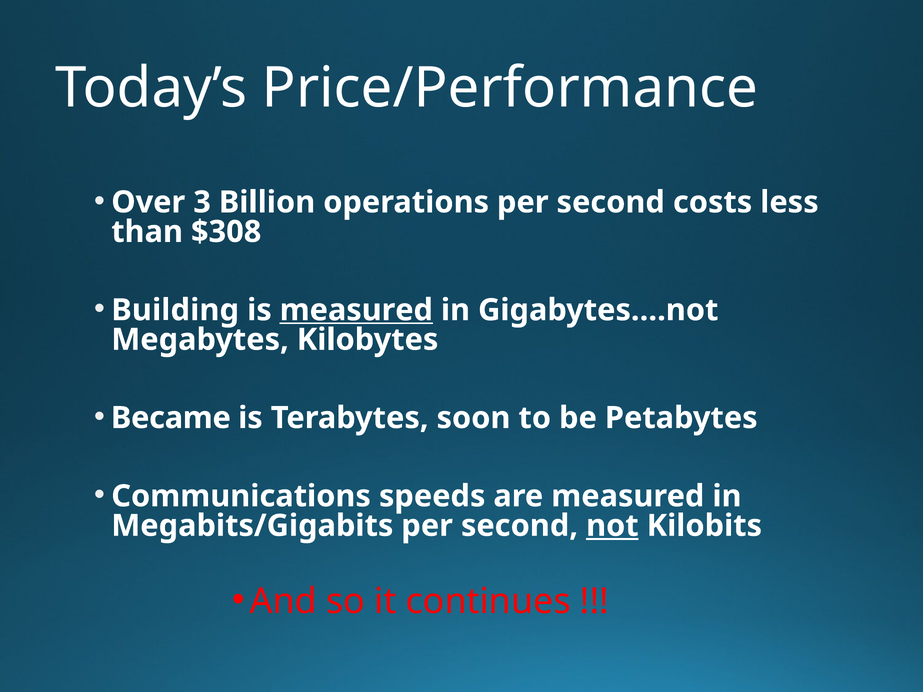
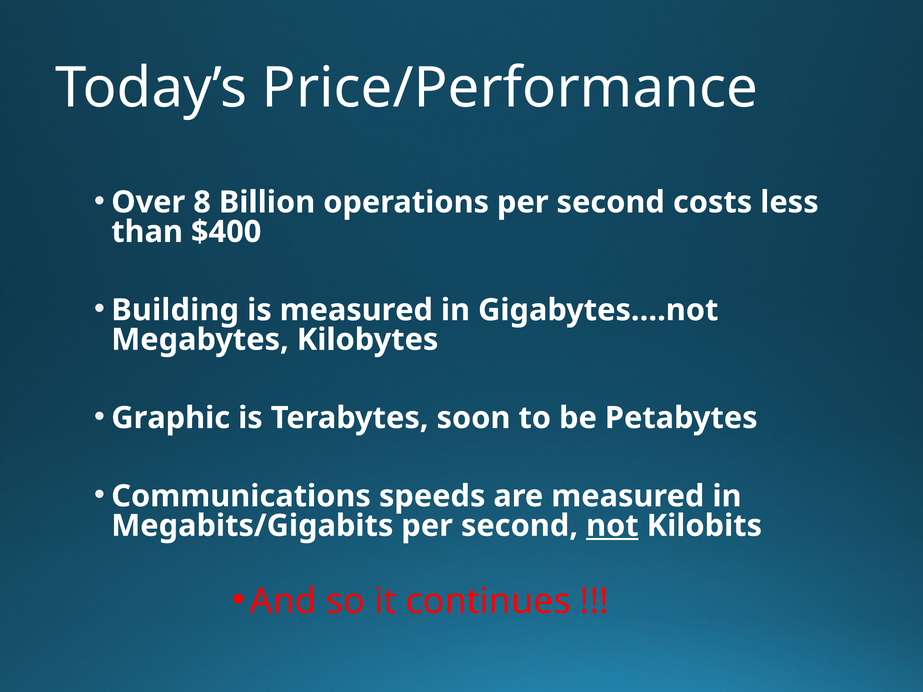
3: 3 -> 8
$308: $308 -> $400
measured at (356, 310) underline: present -> none
Became: Became -> Graphic
